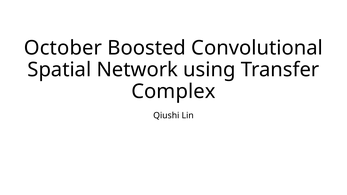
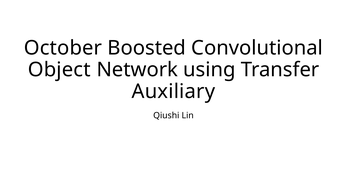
Spatial: Spatial -> Object
Complex: Complex -> Auxiliary
